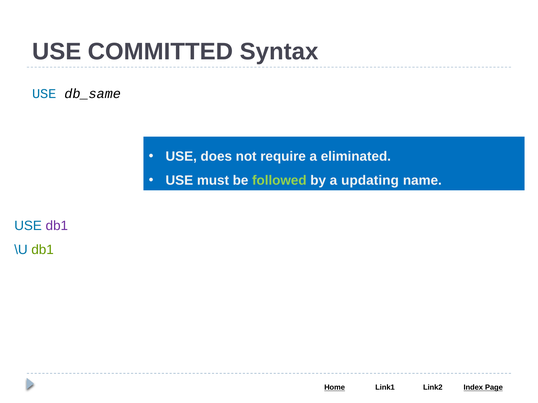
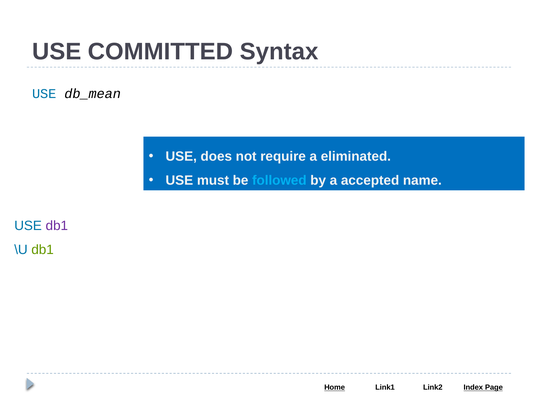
db_same: db_same -> db_mean
followed colour: light green -> light blue
updating: updating -> accepted
